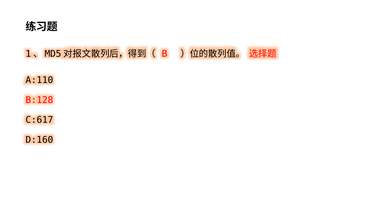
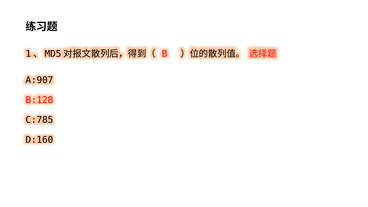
A:110: A:110 -> A:907
C:617: C:617 -> C:785
